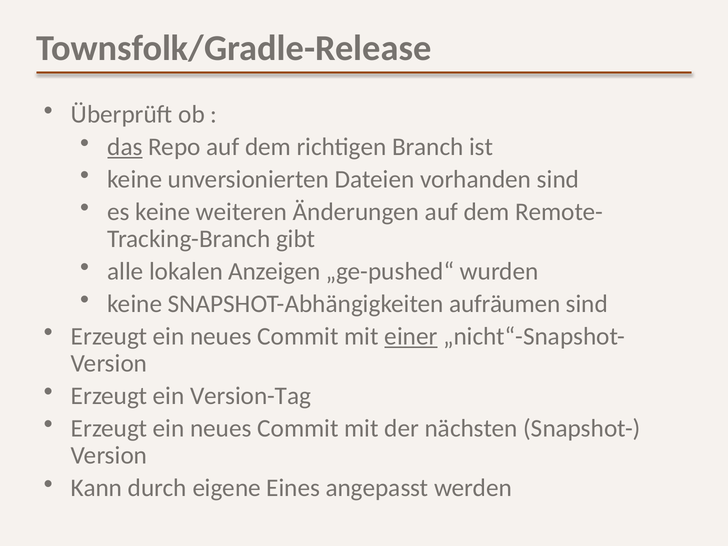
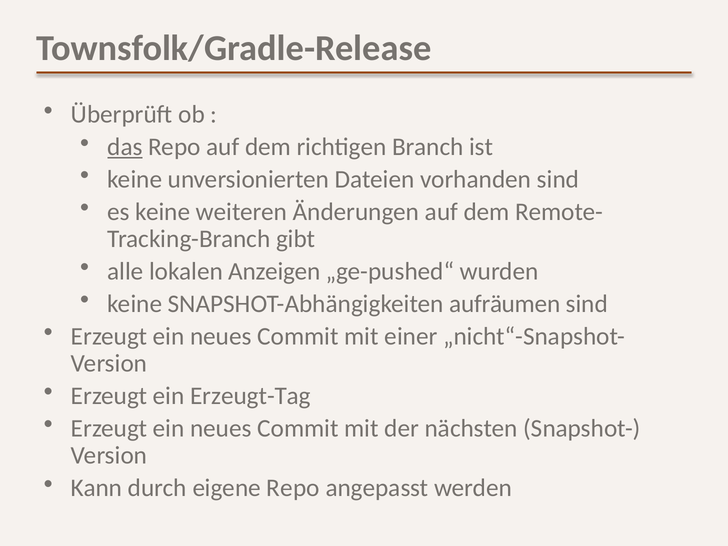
einer underline: present -> none
Version-Tag: Version-Tag -> Erzeugt-Tag
eigene Eines: Eines -> Repo
